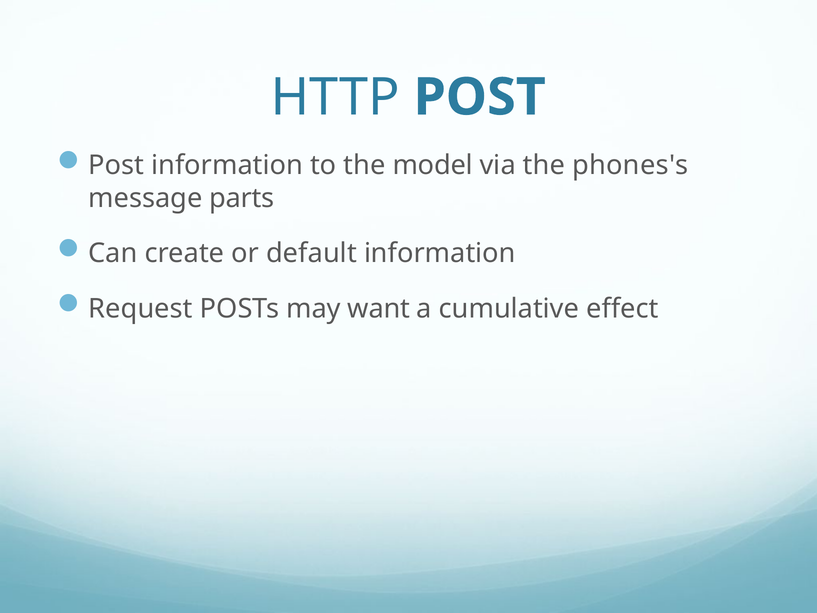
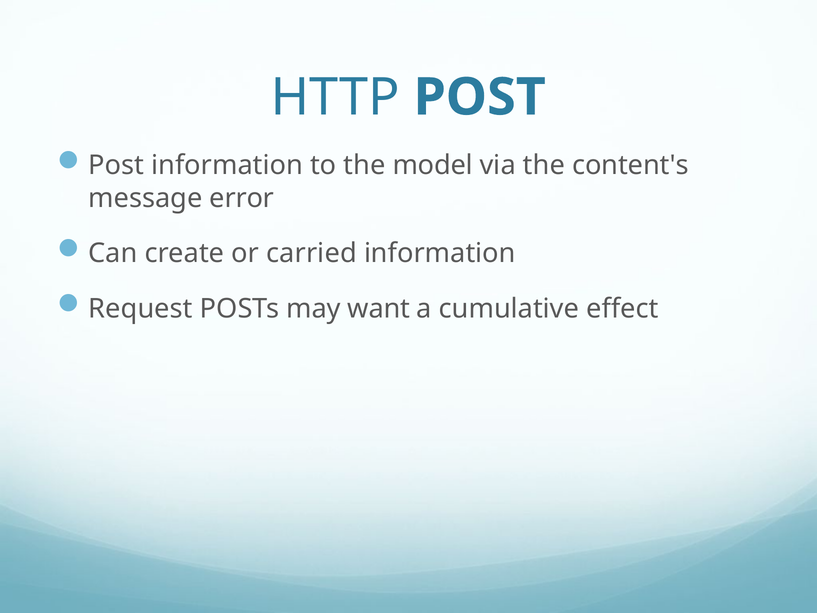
phones's: phones's -> content's
parts: parts -> error
default: default -> carried
